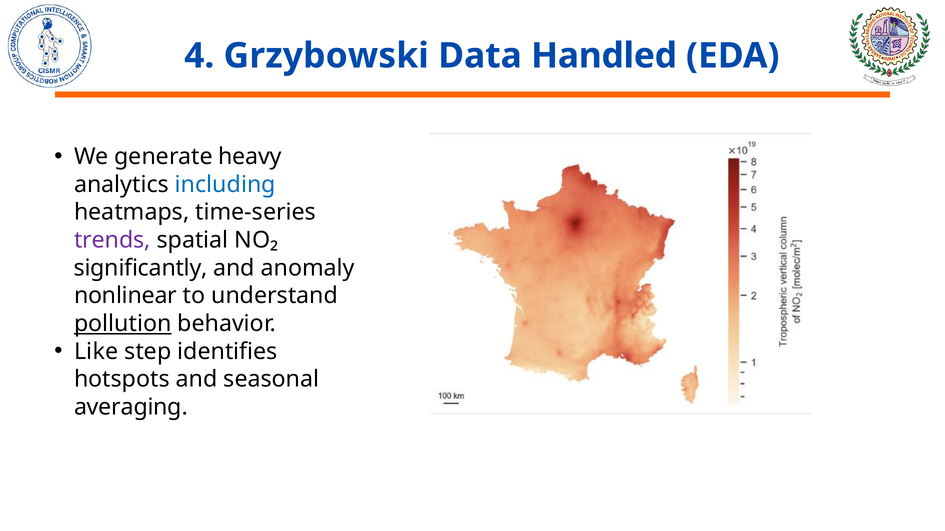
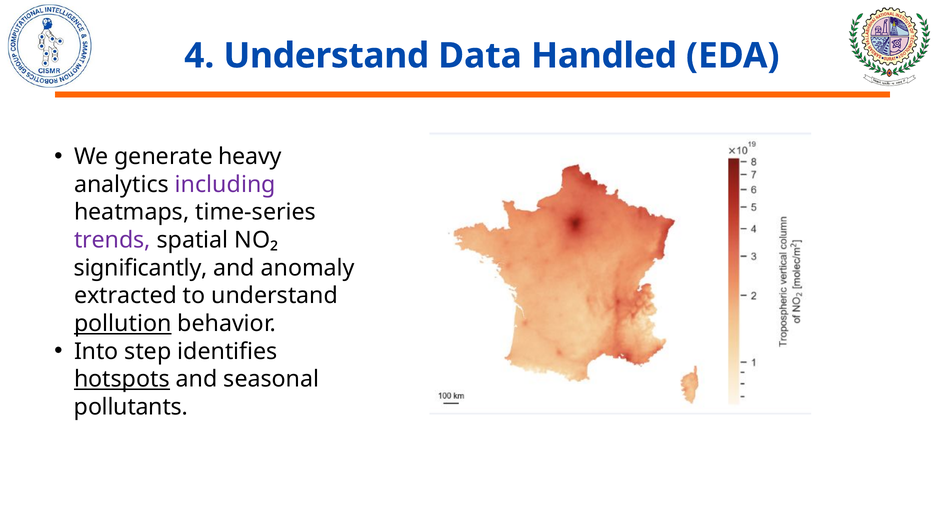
4 Grzybowski: Grzybowski -> Understand
including colour: blue -> purple
nonlinear: nonlinear -> extracted
Like: Like -> Into
hotspots underline: none -> present
averaging: averaging -> pollutants
